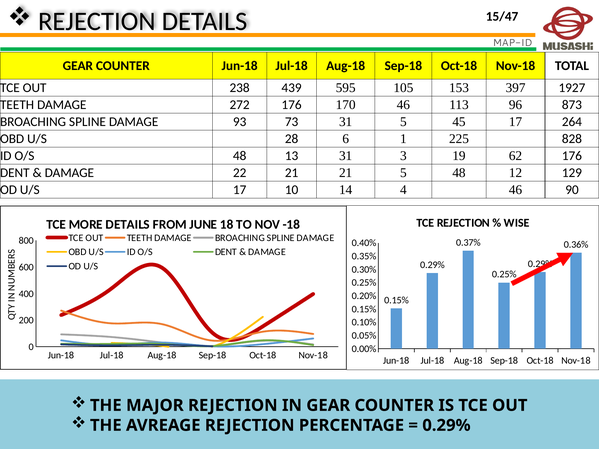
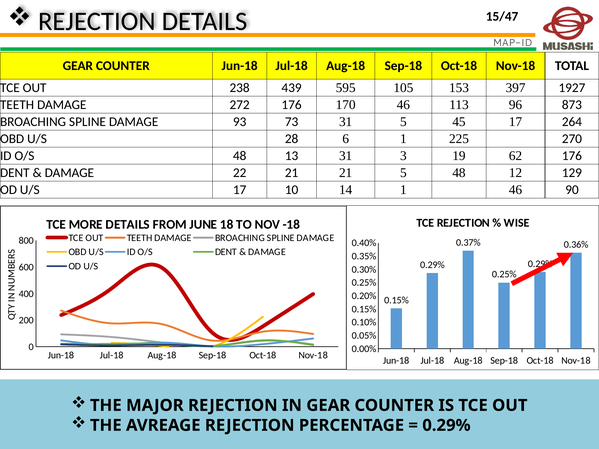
828: 828 -> 270
14 4: 4 -> 1
